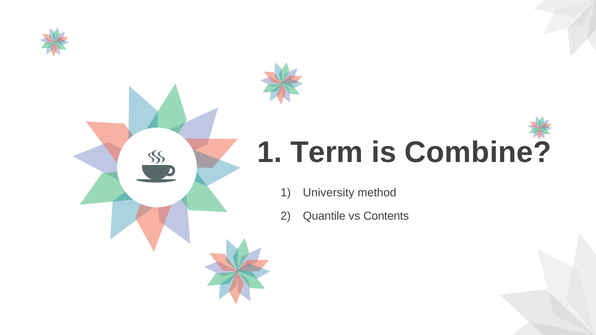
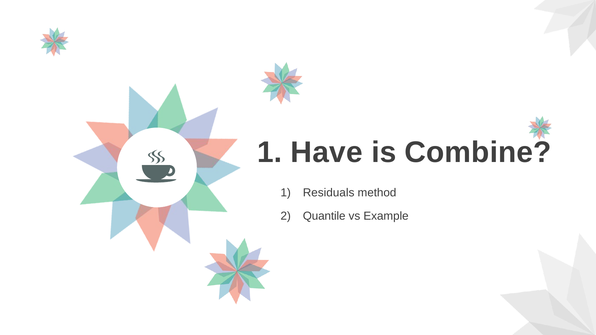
Term: Term -> Have
University: University -> Residuals
Contents: Contents -> Example
